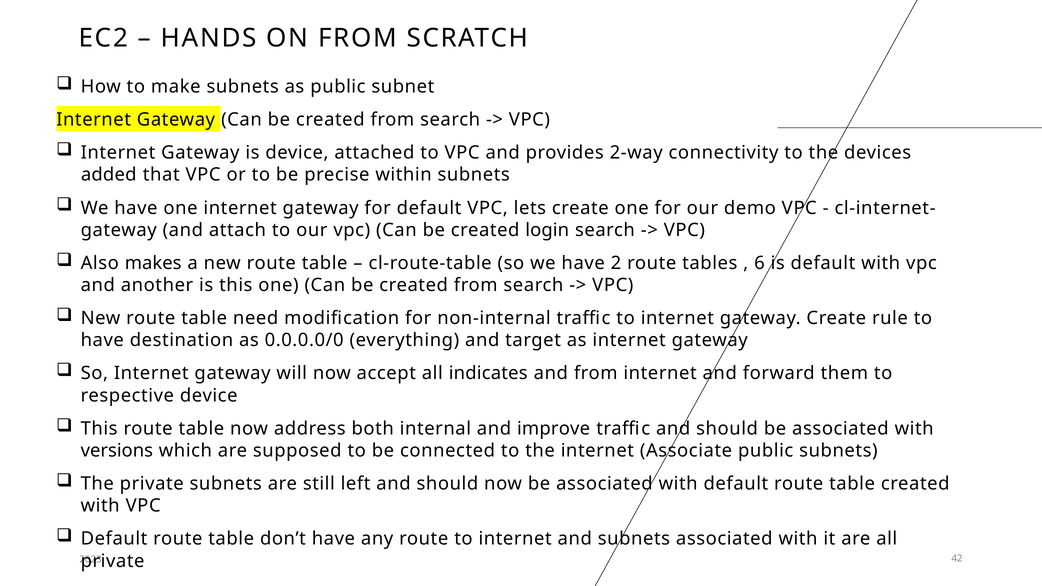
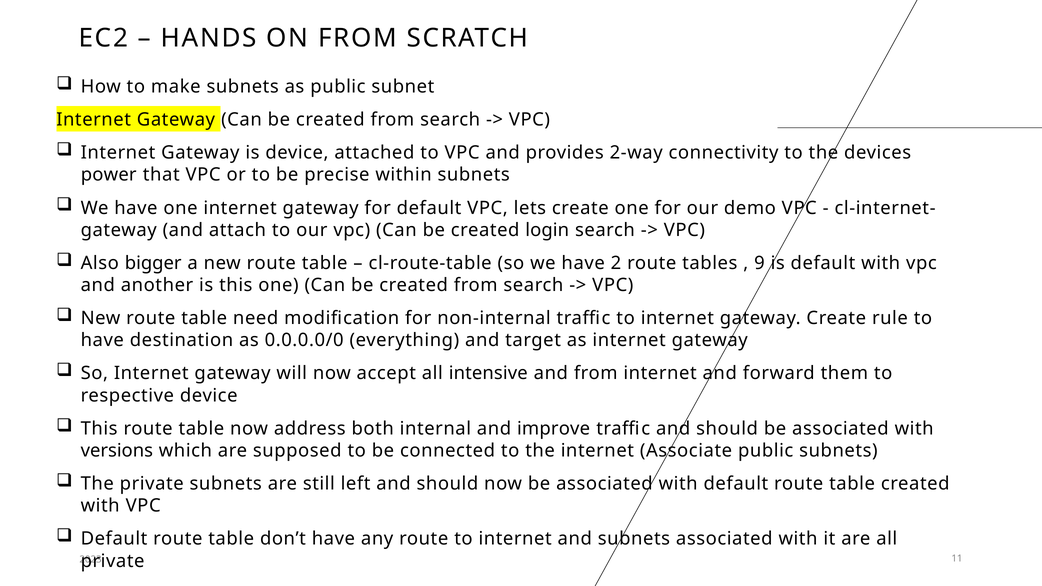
added: added -> power
makes: makes -> bigger
6: 6 -> 9
indicates: indicates -> intensive
42: 42 -> 11
